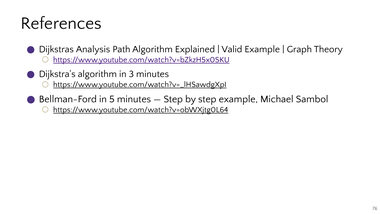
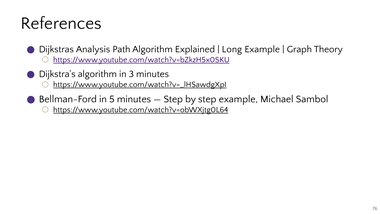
Valid: Valid -> Long
